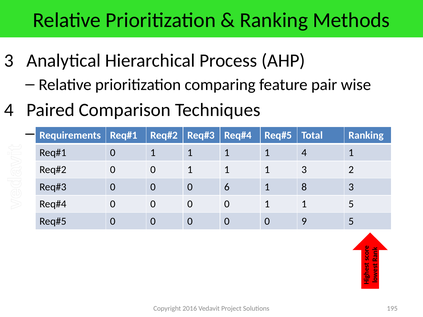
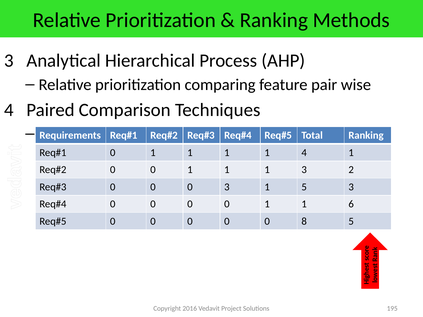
0 6: 6 -> 3
1 8: 8 -> 5
1 5: 5 -> 6
9: 9 -> 8
